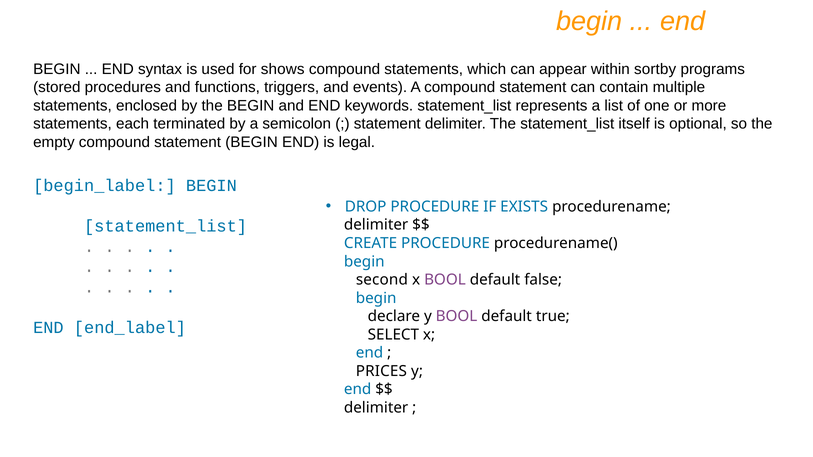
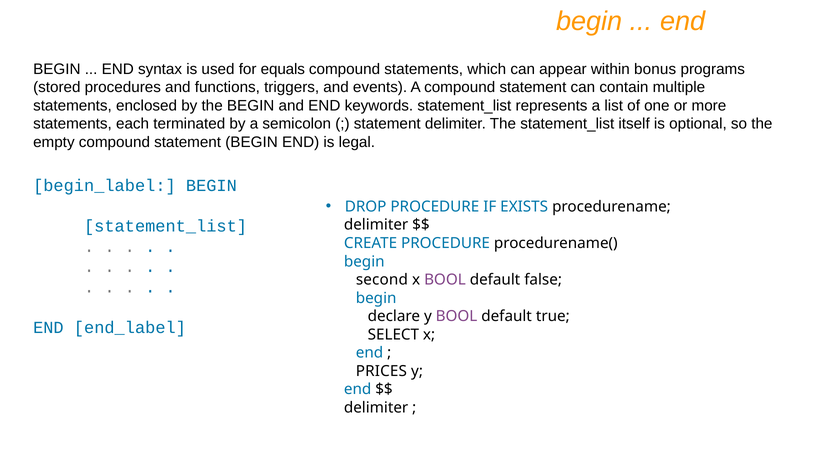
shows: shows -> equals
sortby: sortby -> bonus
